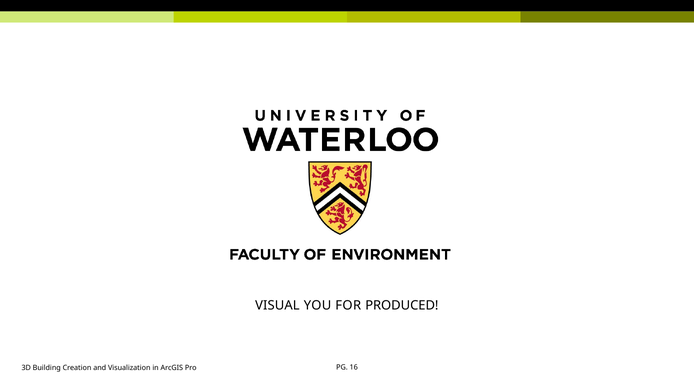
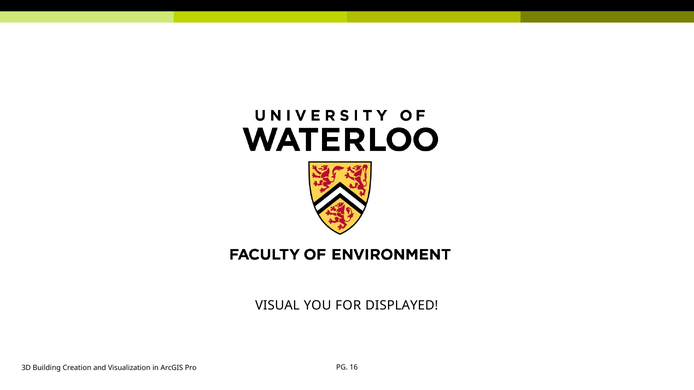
PRODUCED: PRODUCED -> DISPLAYED
